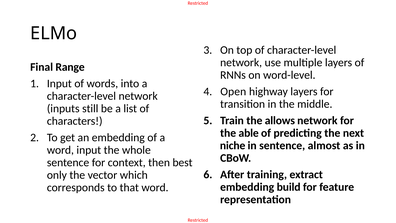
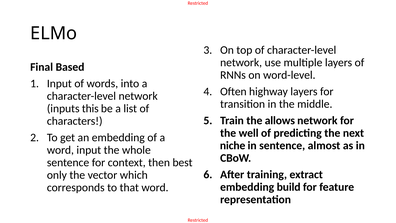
Range: Range -> Based
Open: Open -> Often
still: still -> this
able: able -> well
